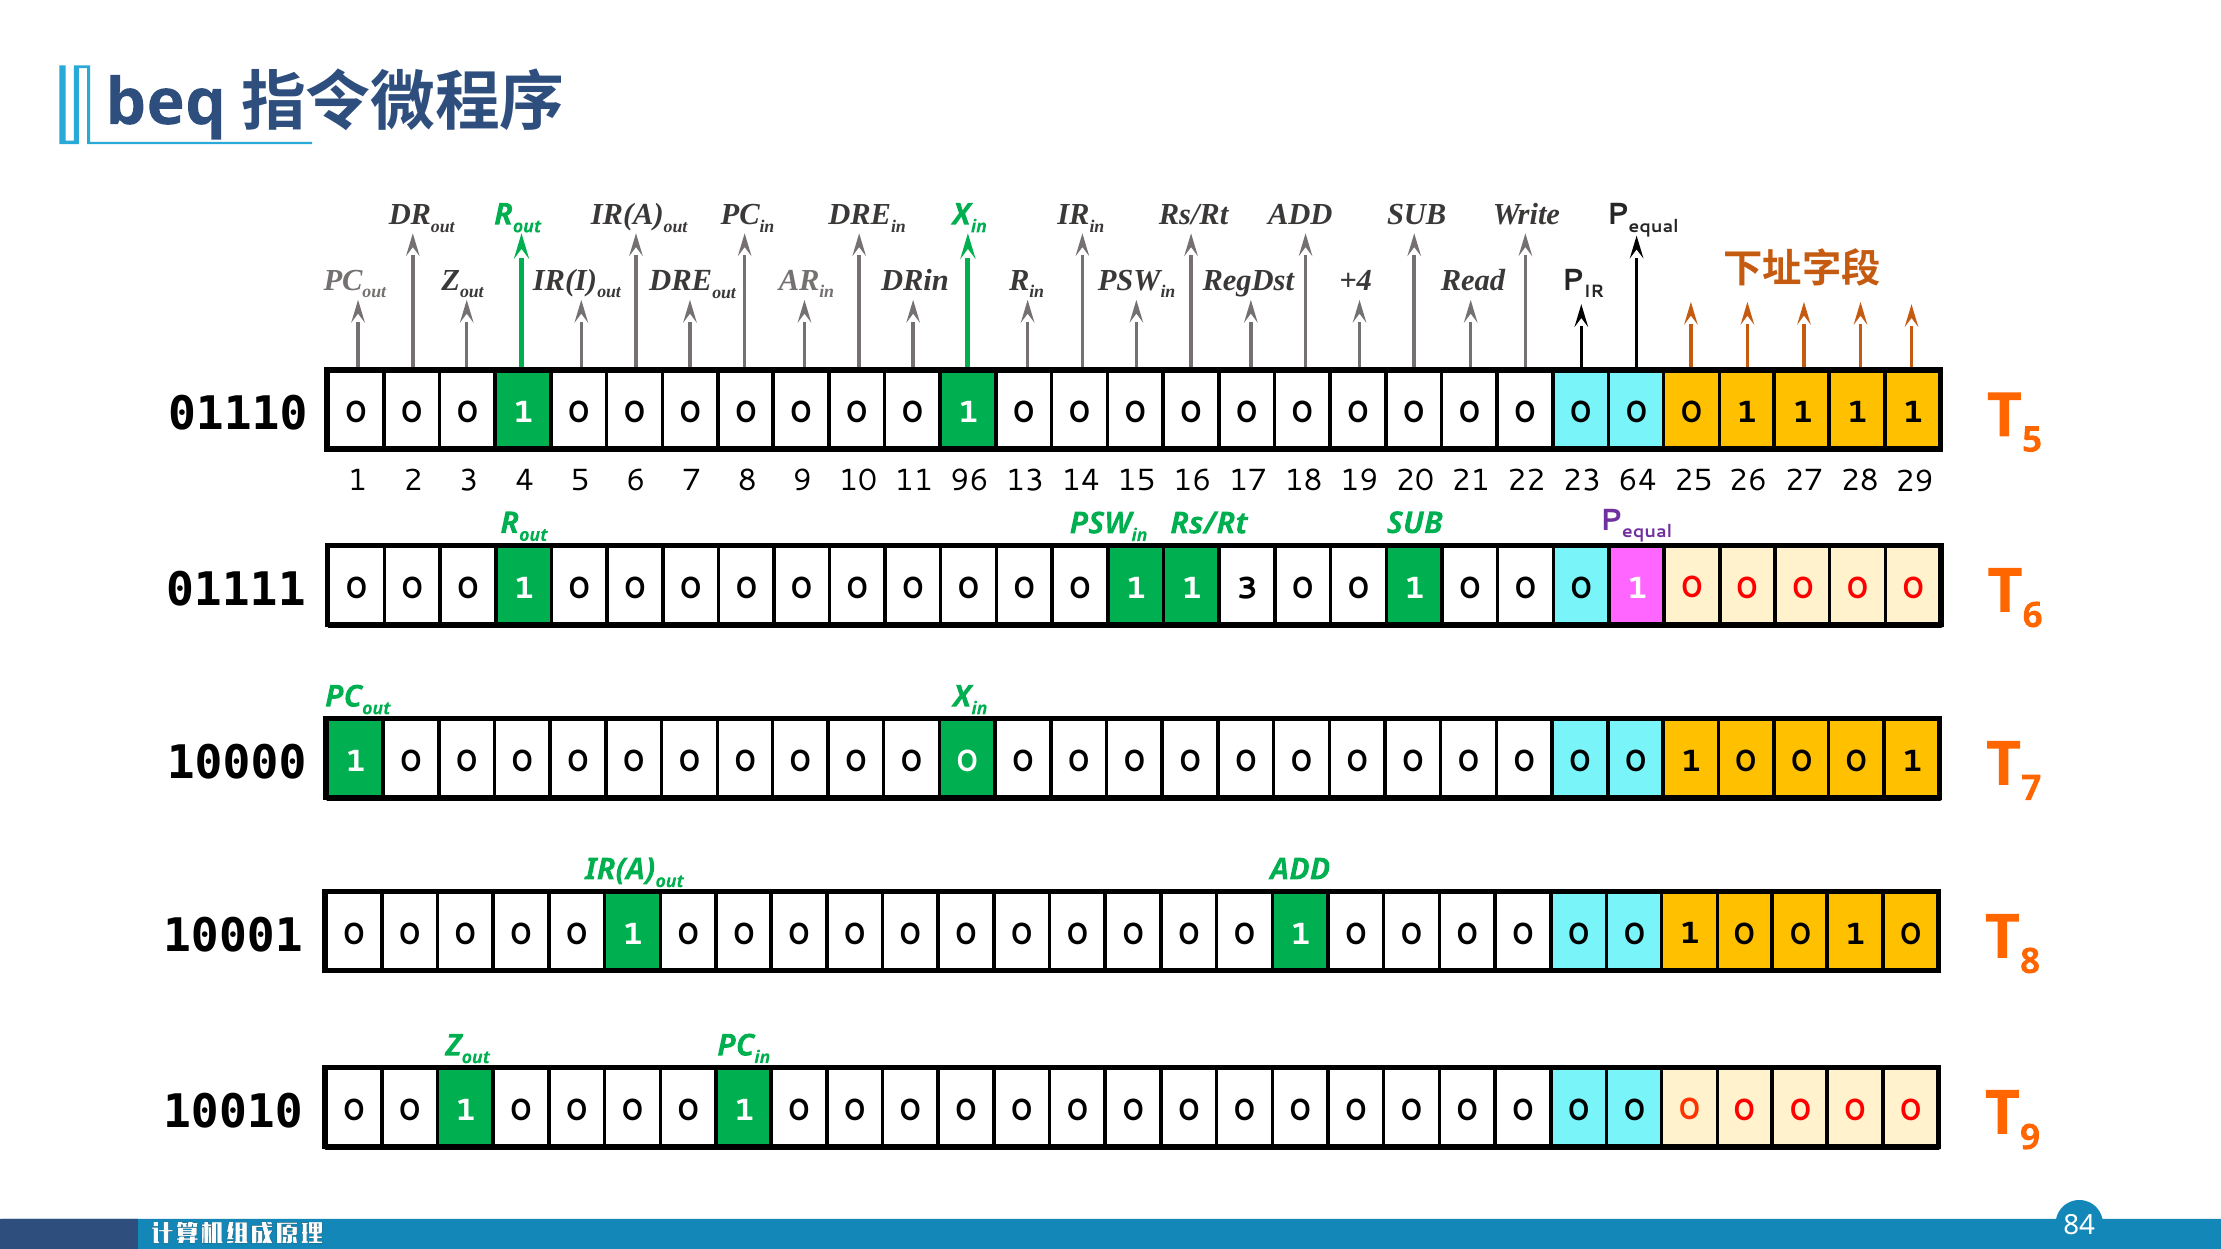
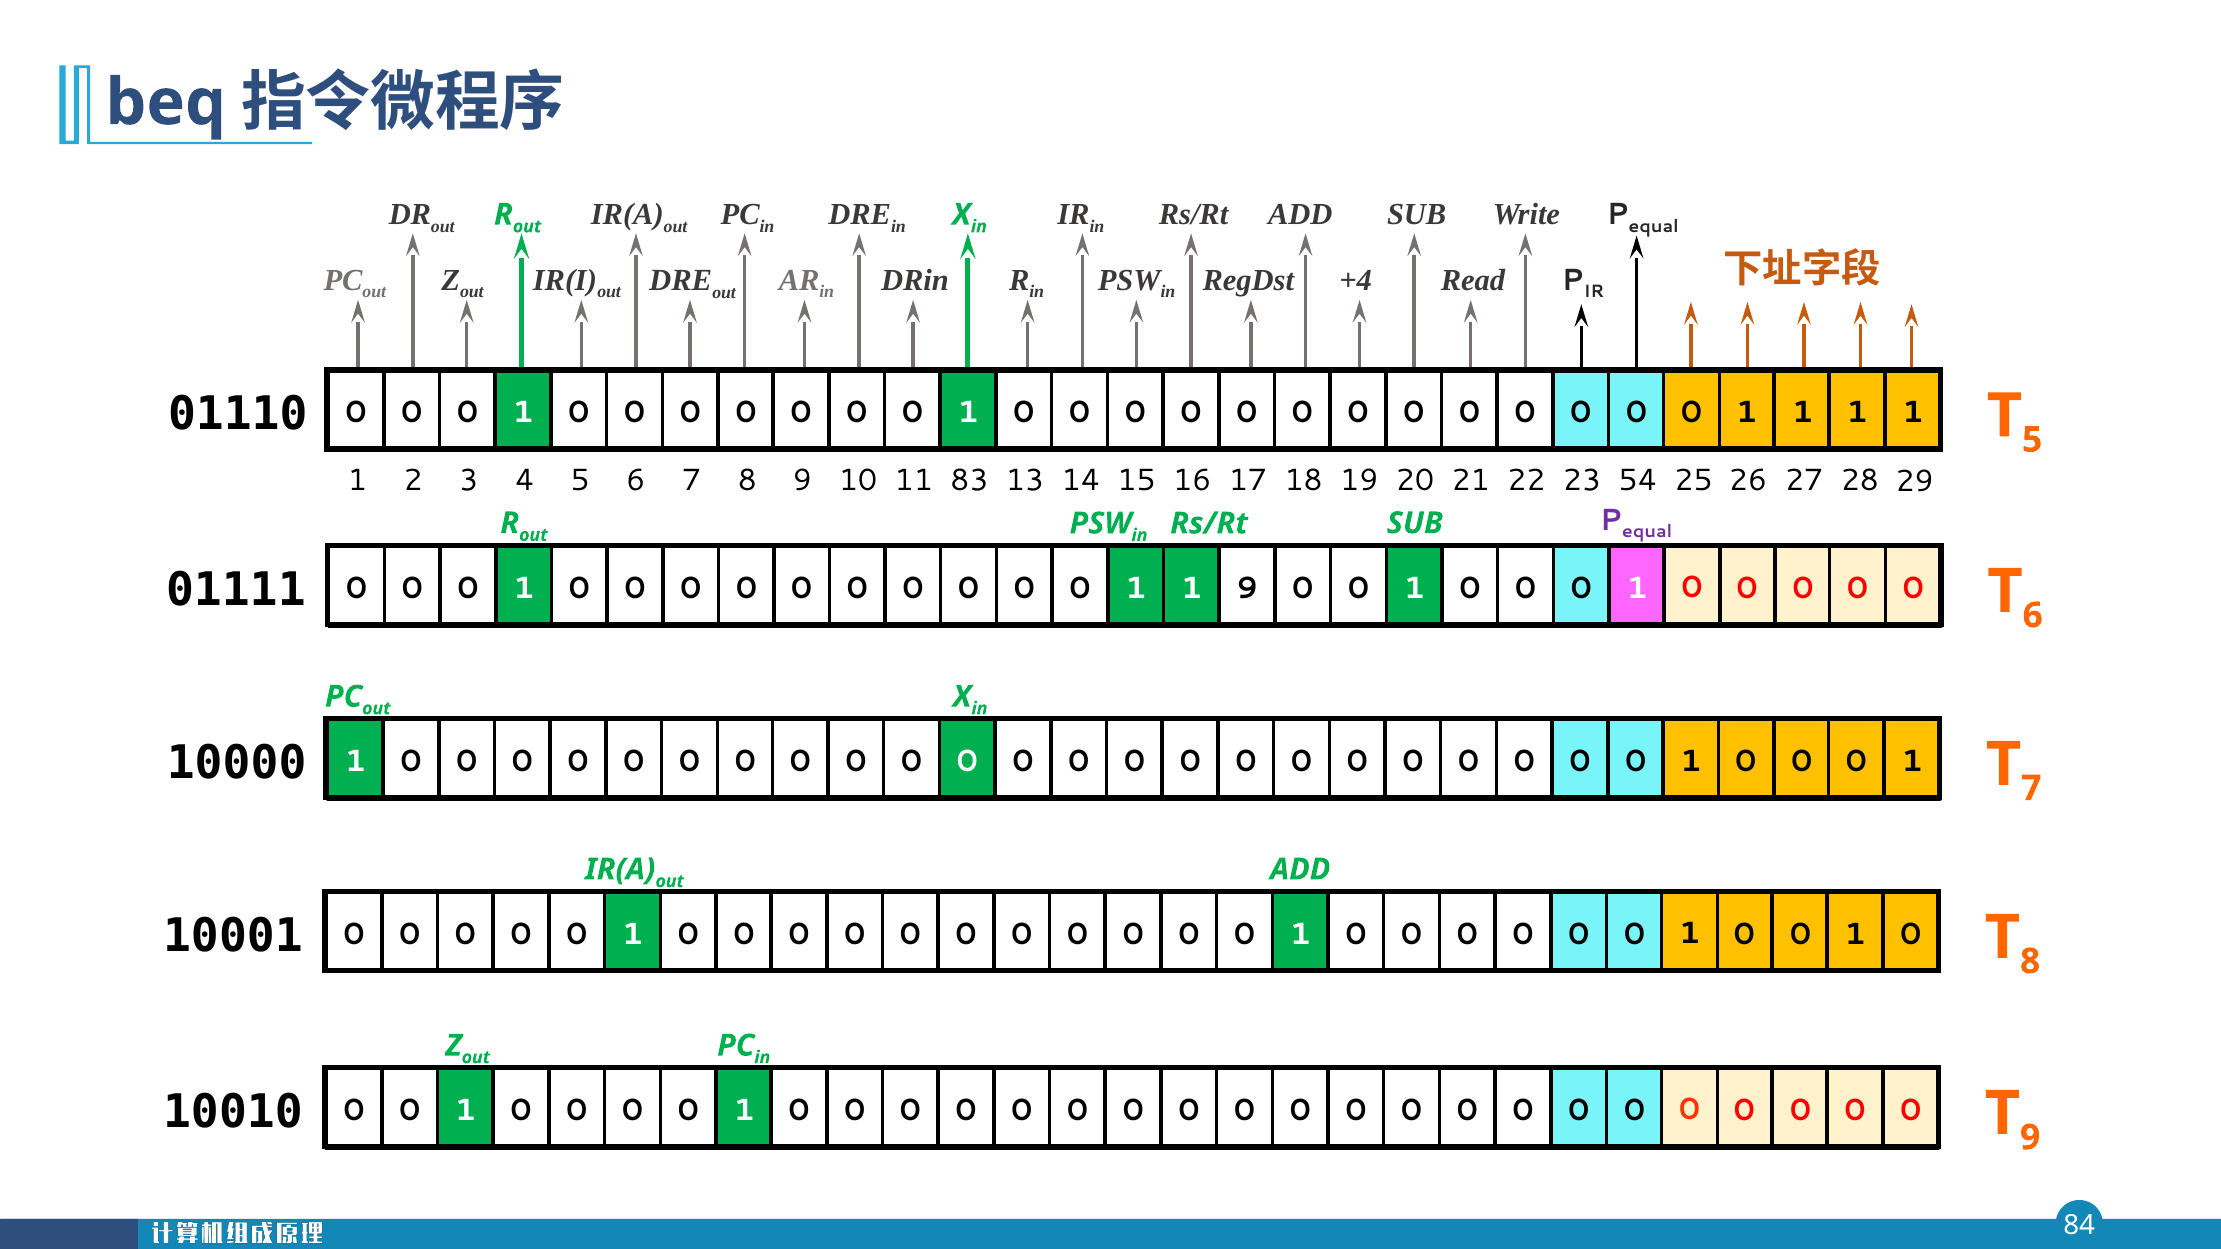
96: 96 -> 83
64: 64 -> 54
1 3: 3 -> 9
